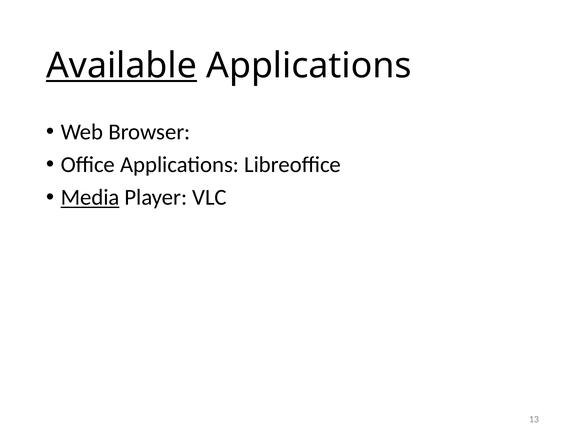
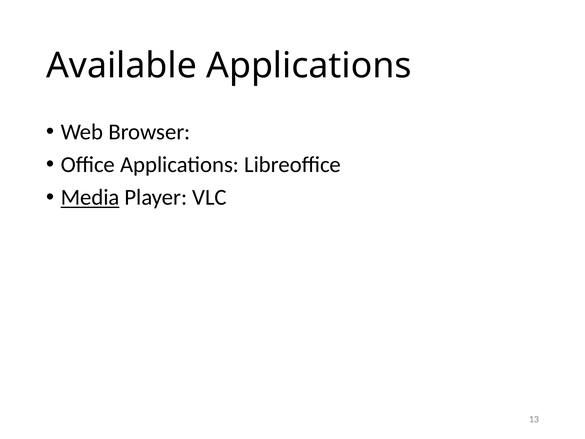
Available underline: present -> none
